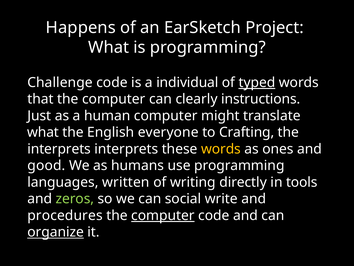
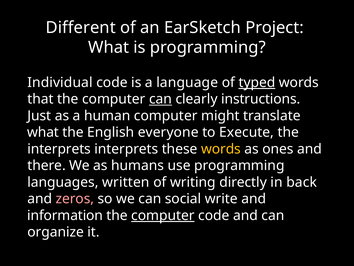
Happens: Happens -> Different
Challenge: Challenge -> Individual
individual: individual -> language
can at (160, 99) underline: none -> present
Crafting: Crafting -> Execute
good: good -> there
tools: tools -> back
zeros colour: light green -> pink
procedures: procedures -> information
organize underline: present -> none
